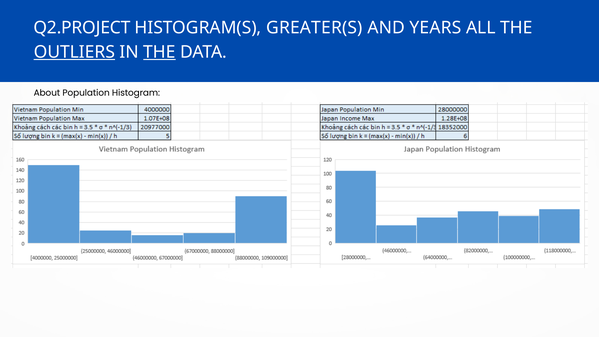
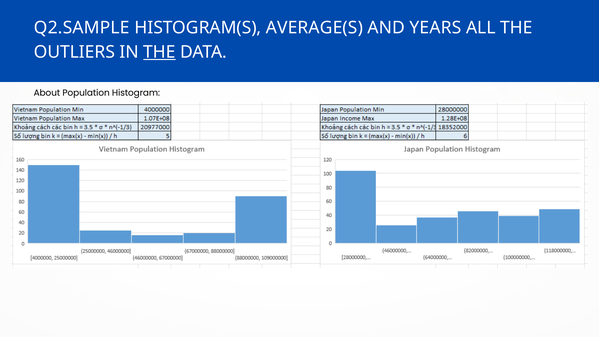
Q2.PROJECT: Q2.PROJECT -> Q2.SAMPLE
GREATER(S: GREATER(S -> AVERAGE(S
OUTLIERS underline: present -> none
